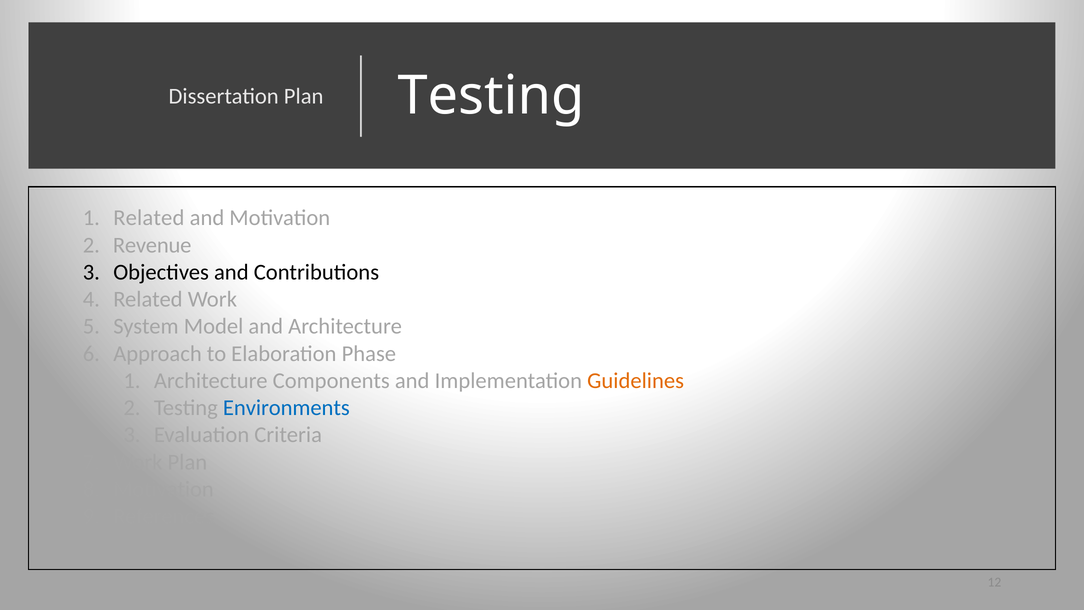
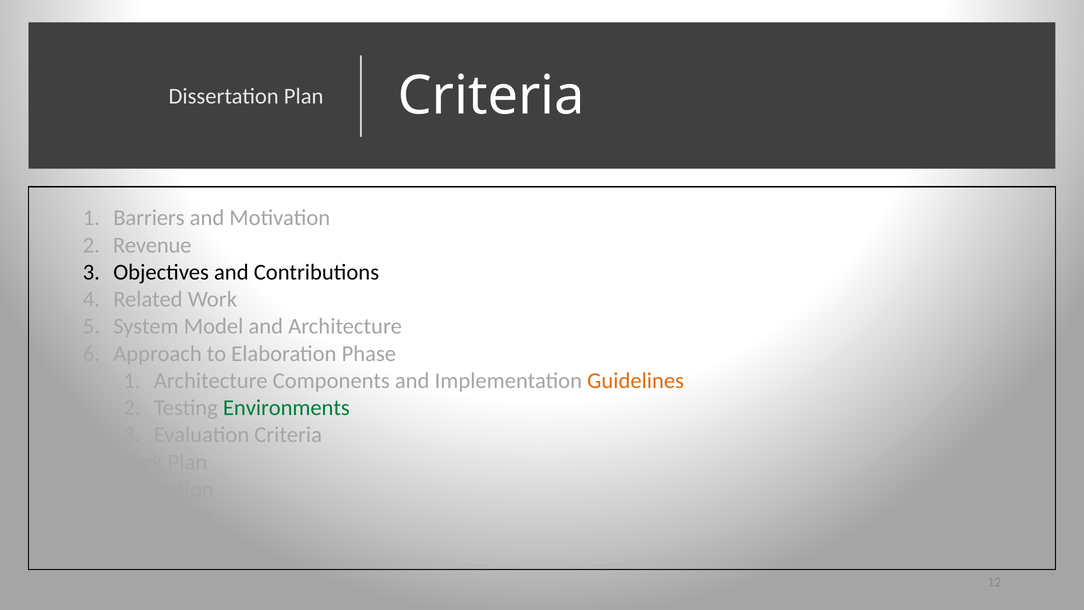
Testing at (491, 96): Testing -> Criteria
Related at (149, 218): Related -> Barriers
Environments colour: blue -> green
